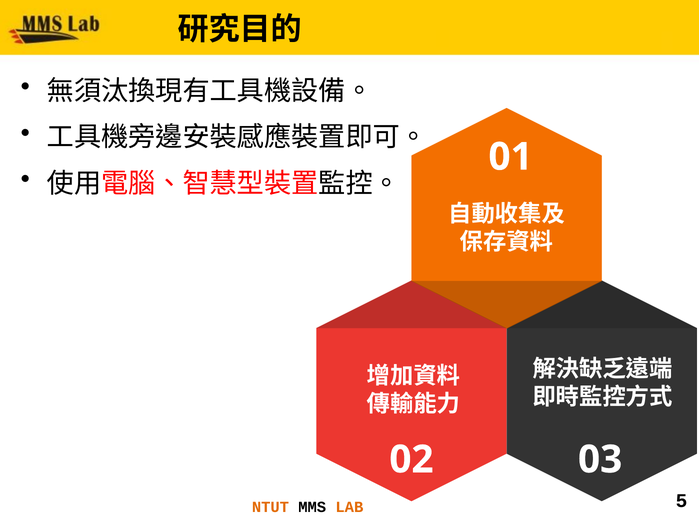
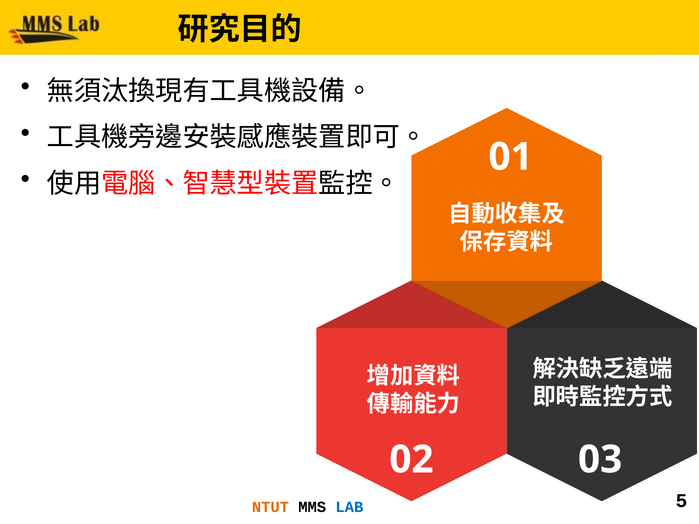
LAB colour: orange -> blue
